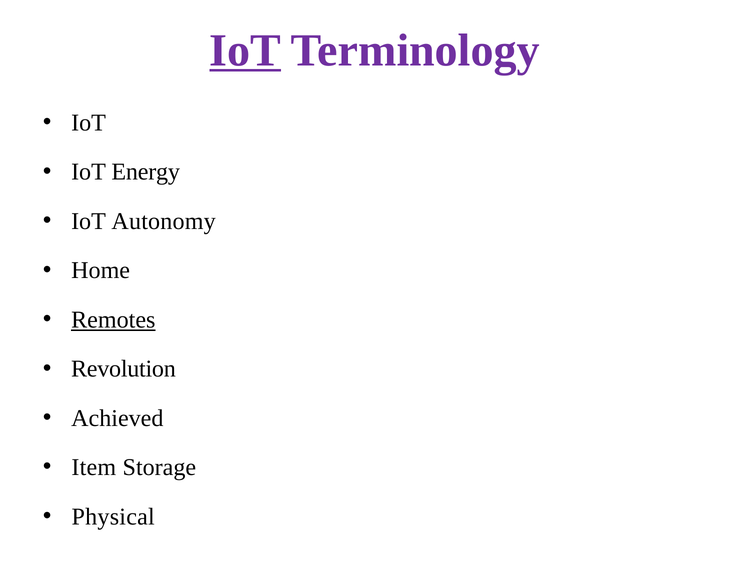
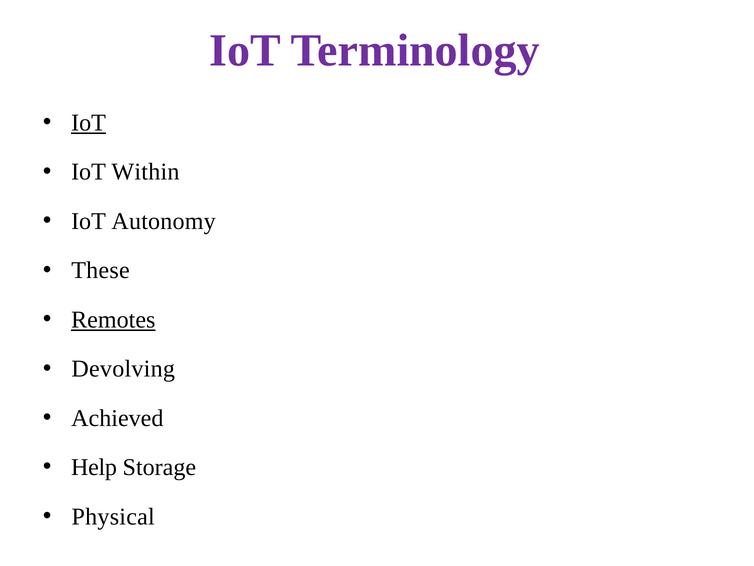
IoT at (245, 50) underline: present -> none
IoT at (89, 123) underline: none -> present
Energy: Energy -> Within
Home: Home -> These
Revolution: Revolution -> Devolving
Item: Item -> Help
